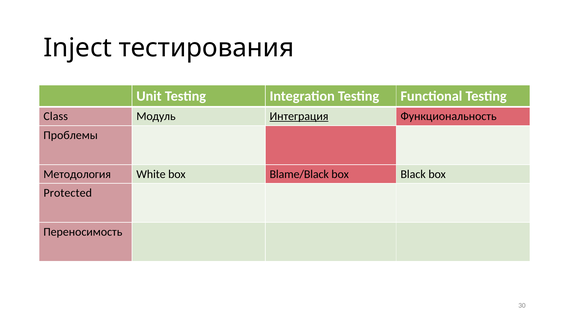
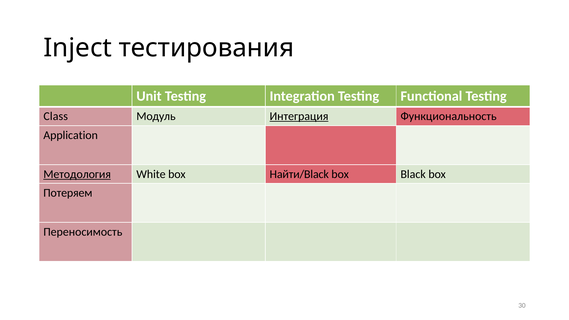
Проблемы: Проблемы -> Application
Методология underline: none -> present
Blame/Black: Blame/Black -> Найти/Black
Protected: Protected -> Потеряем
